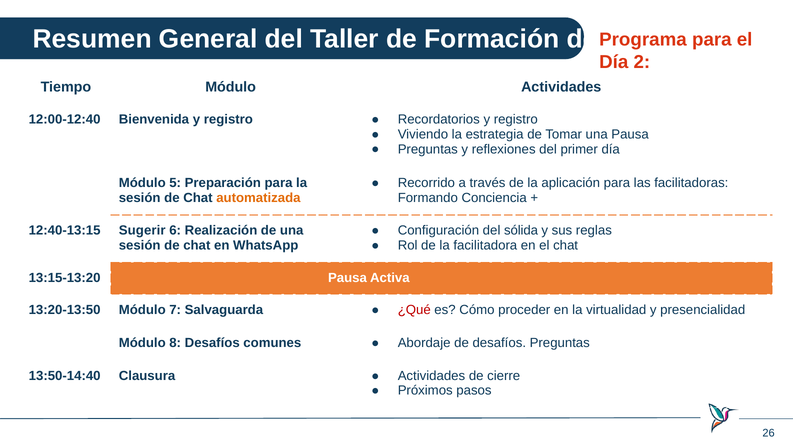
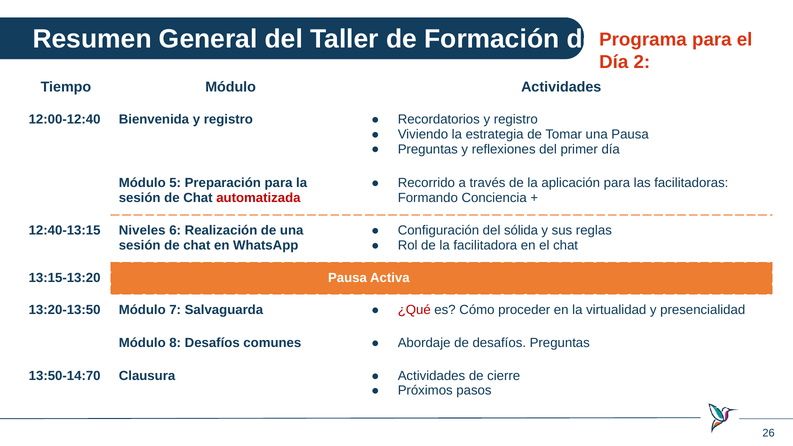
automatizada colour: orange -> red
Sugerir: Sugerir -> Niveles
13:50-14:40: 13:50-14:40 -> 13:50-14:70
